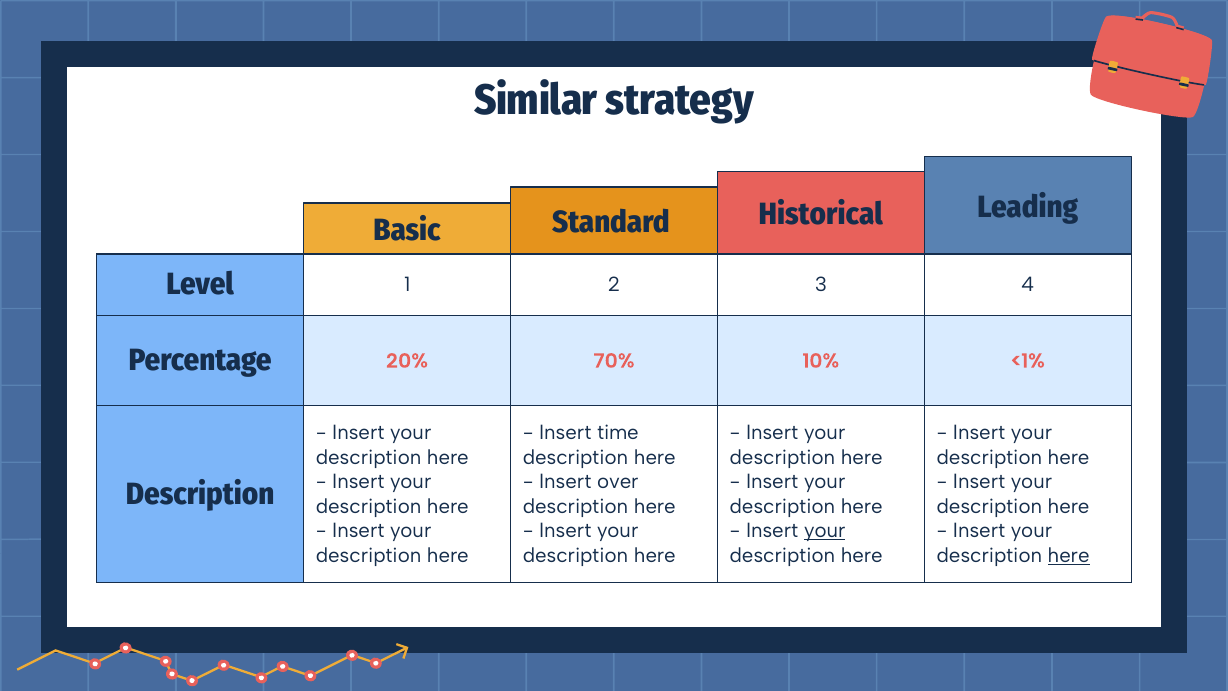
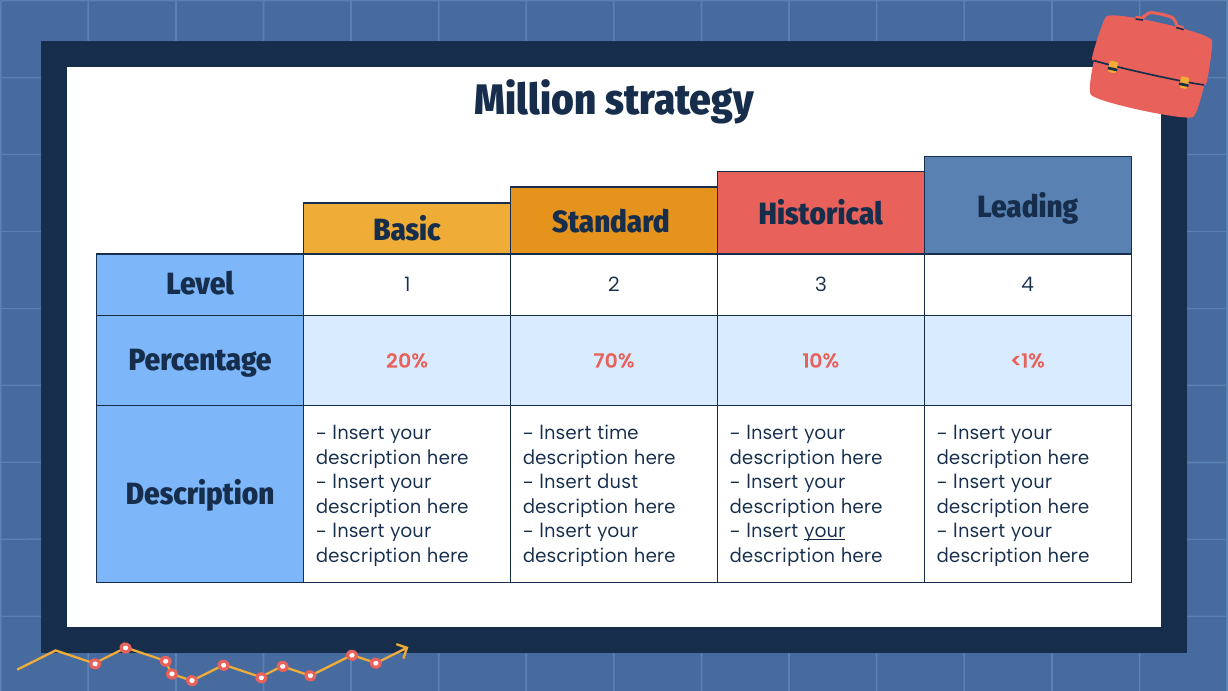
Similar: Similar -> Million
over: over -> dust
here at (1069, 555) underline: present -> none
